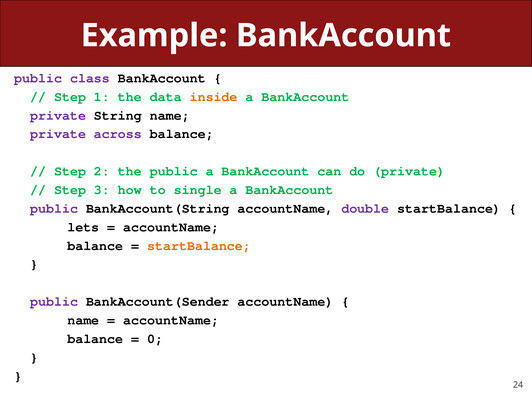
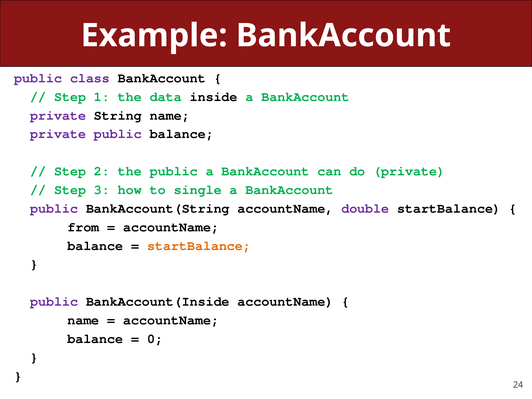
inside colour: orange -> black
private across: across -> public
lets: lets -> from
BankAccount(Sender: BankAccount(Sender -> BankAccount(Inside
